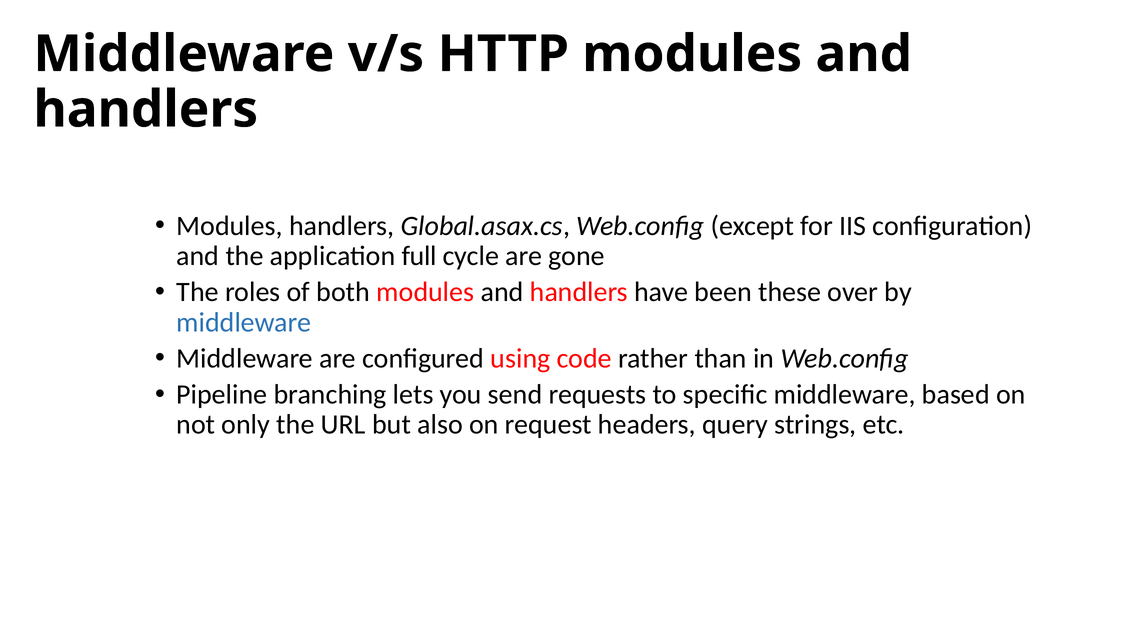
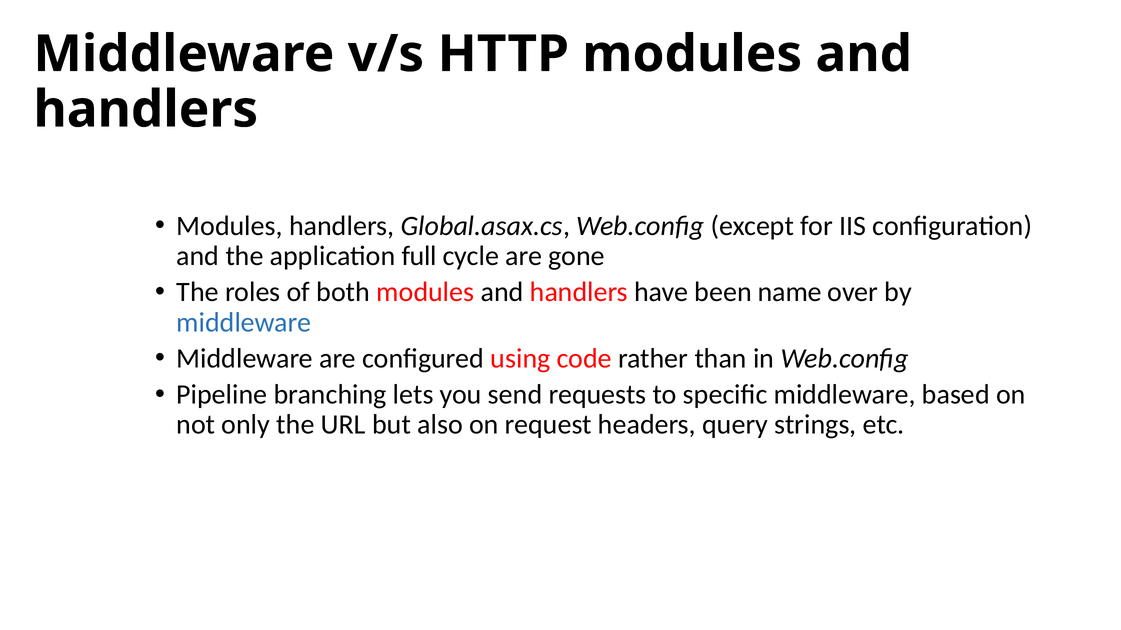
these: these -> name
